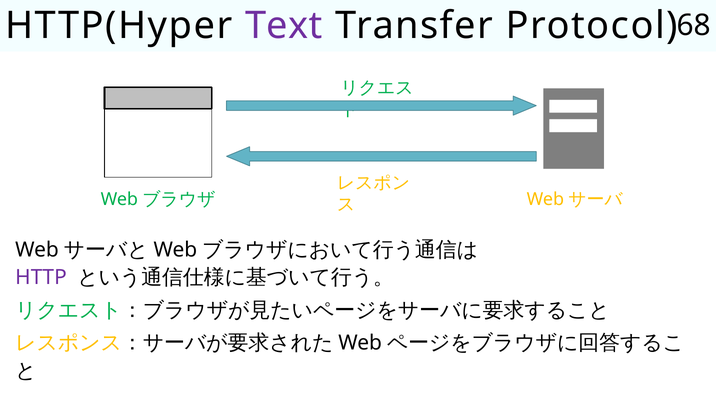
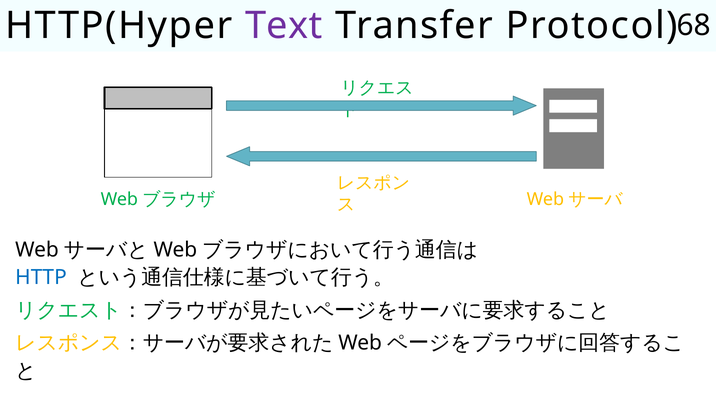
HTTP colour: purple -> blue
